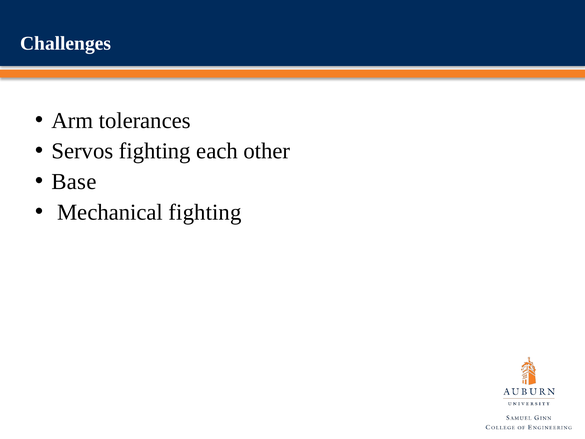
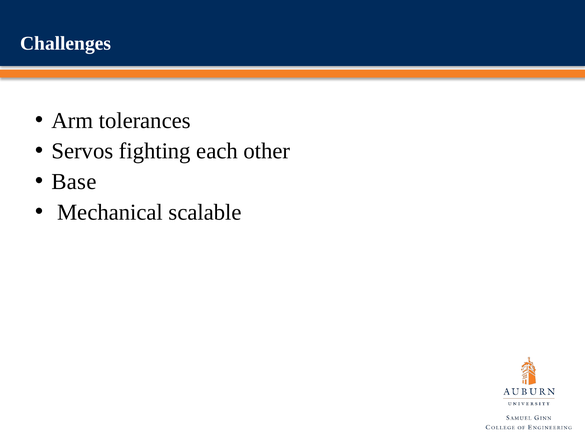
Mechanical fighting: fighting -> scalable
